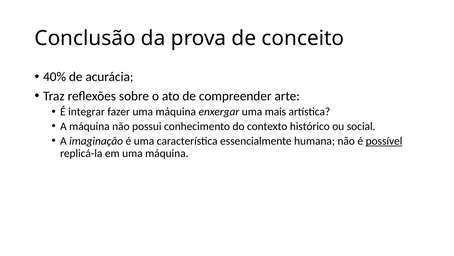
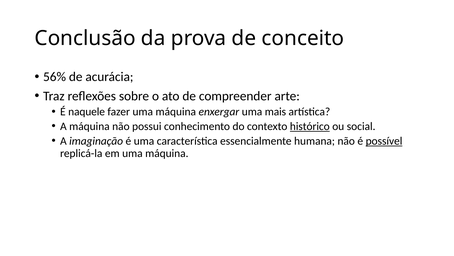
40%: 40% -> 56%
integrar: integrar -> naquele
histórico underline: none -> present
